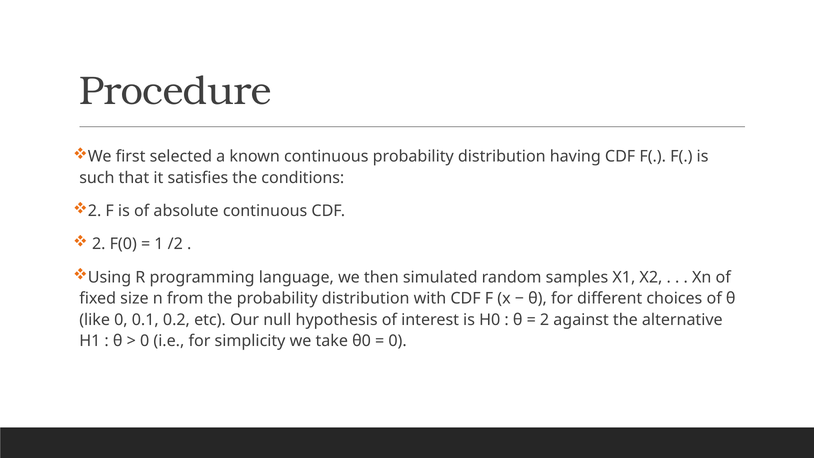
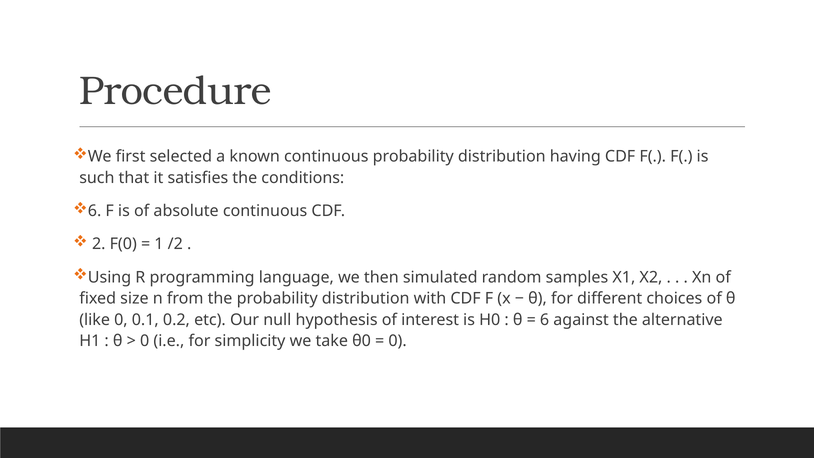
2 at (95, 211): 2 -> 6
2 at (545, 320): 2 -> 6
